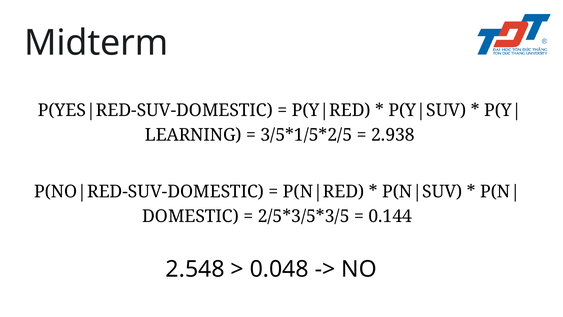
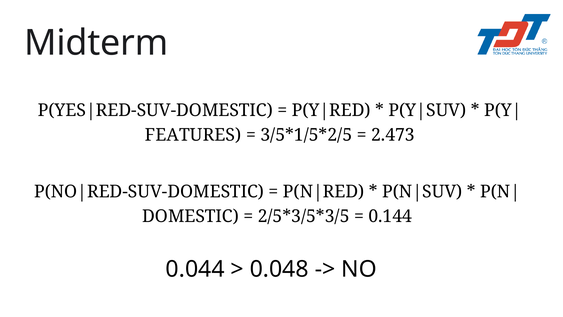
LEARNING: LEARNING -> FEATURES
2.938: 2.938 -> 2.473
2.548: 2.548 -> 0.044
